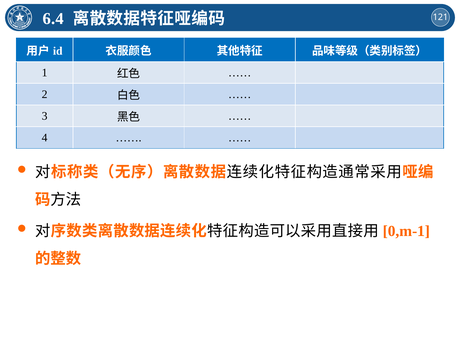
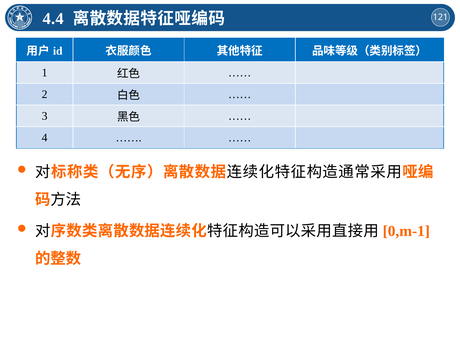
6.4: 6.4 -> 4.4
